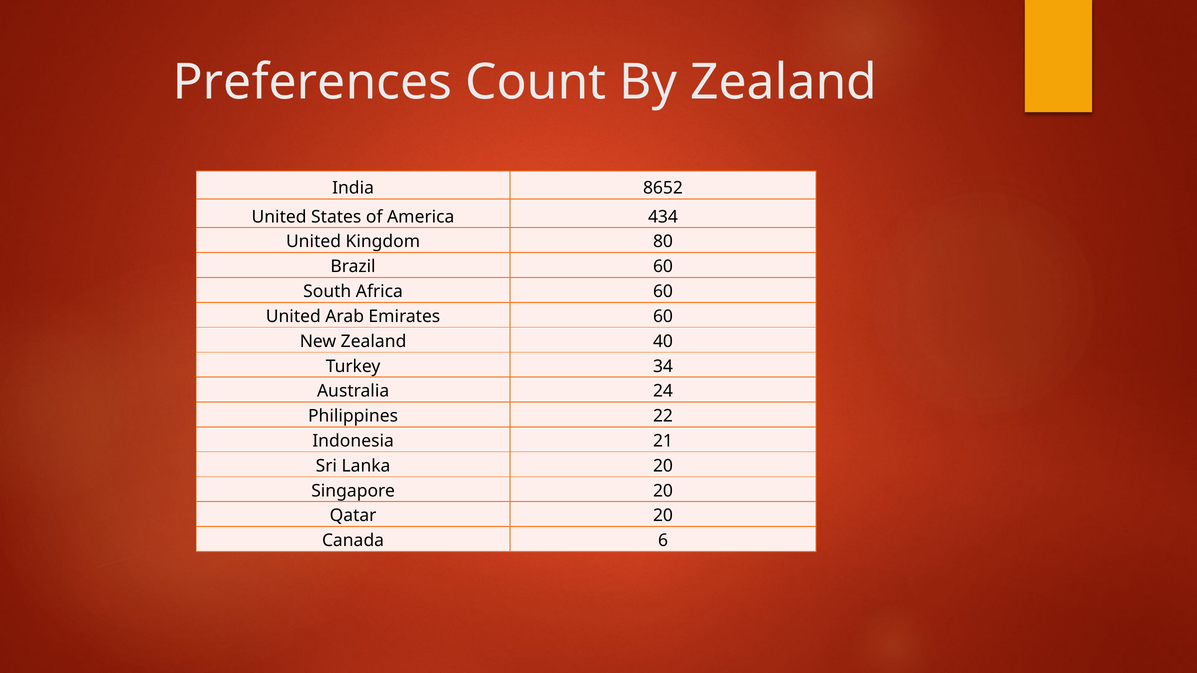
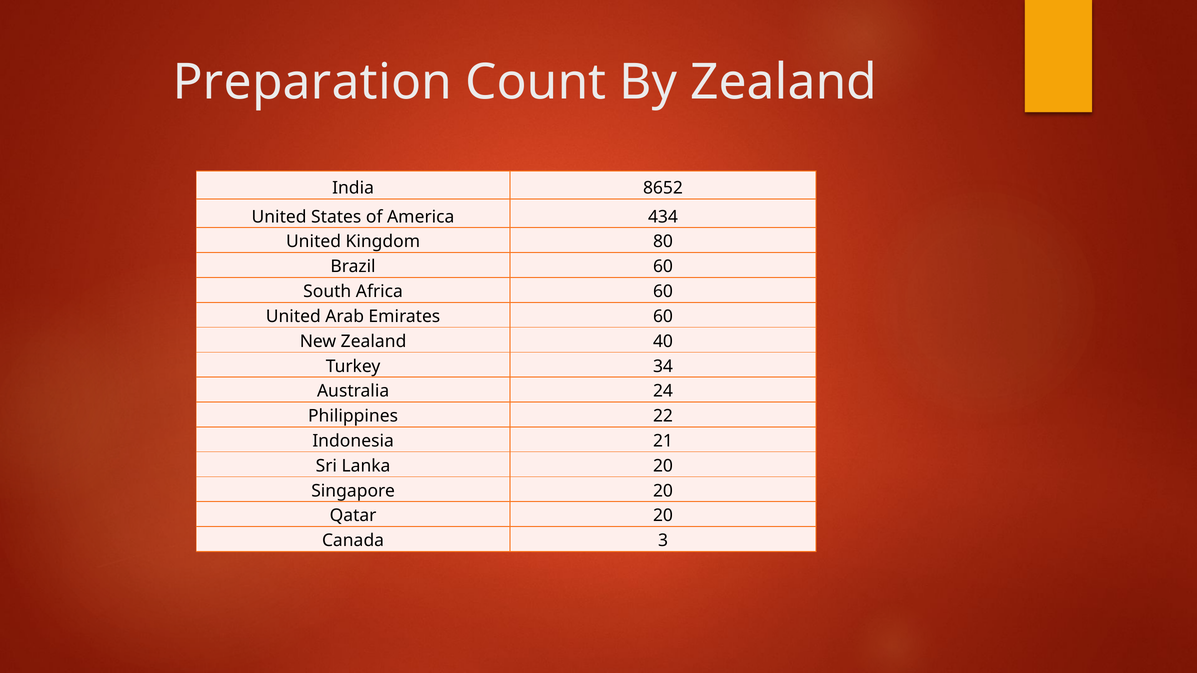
Preferences: Preferences -> Preparation
6: 6 -> 3
